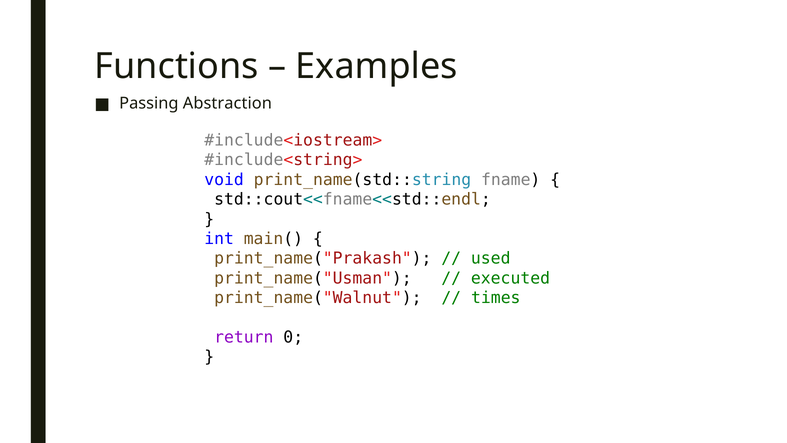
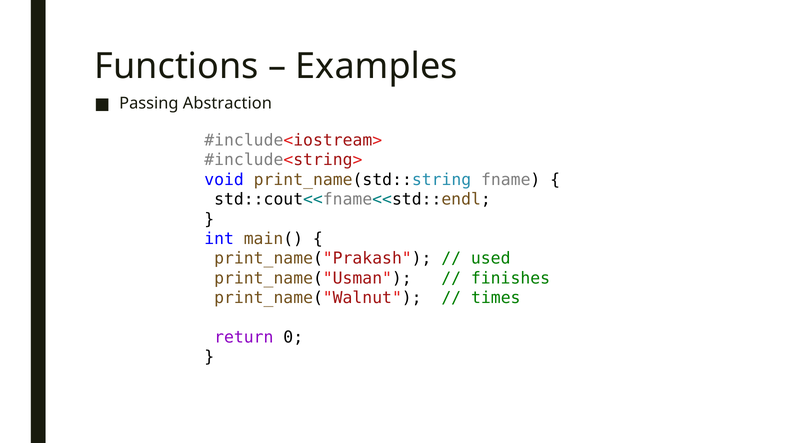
executed: executed -> finishes
